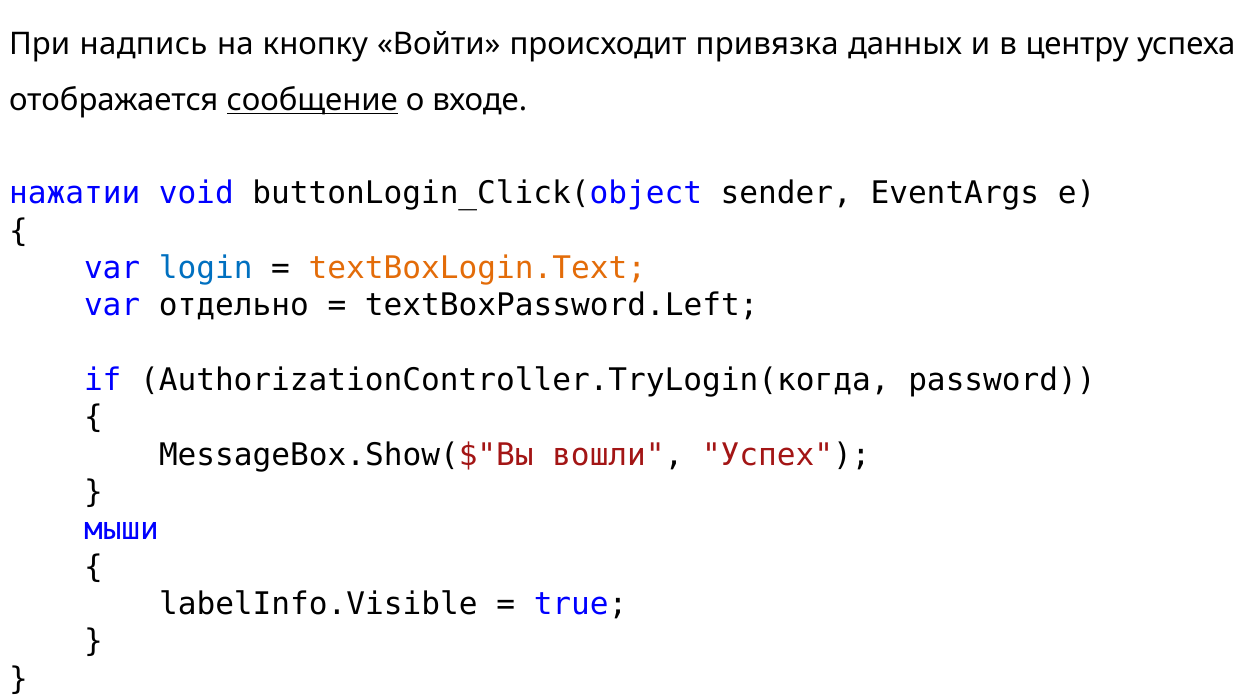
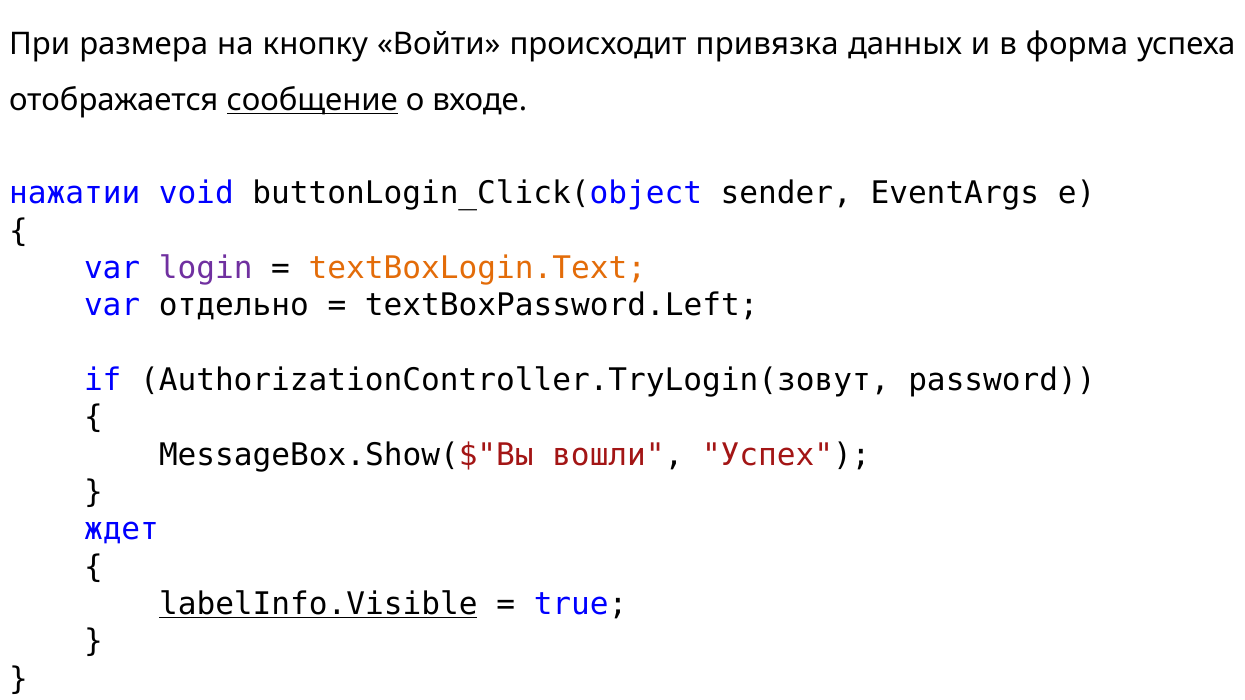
надпись: надпись -> размера
центру: центру -> форма
login colour: blue -> purple
AuthorizationController.TryLogin(когда: AuthorizationController.TryLogin(когда -> AuthorizationController.TryLogin(зовут
мыши: мыши -> ждет
labelInfo.Visible underline: none -> present
